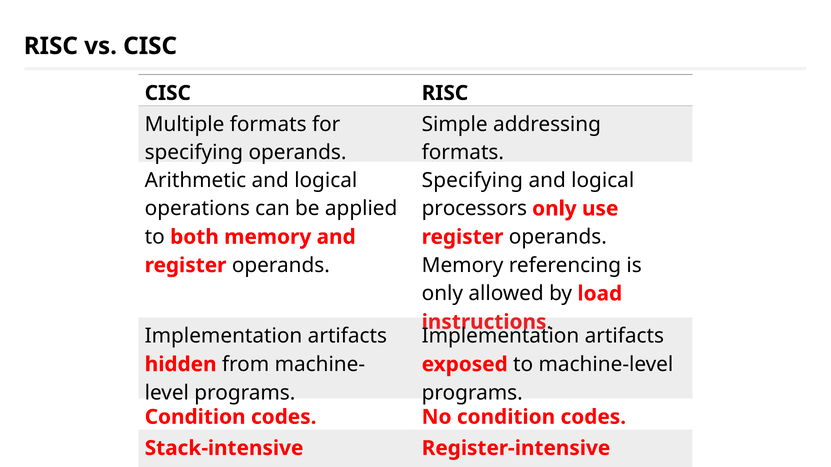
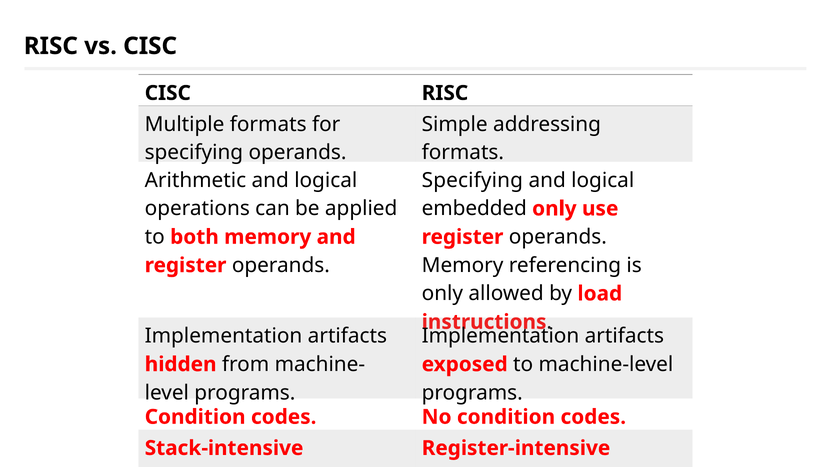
processors: processors -> embedded
